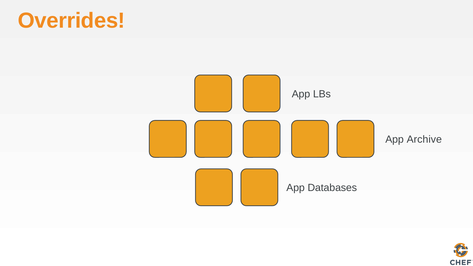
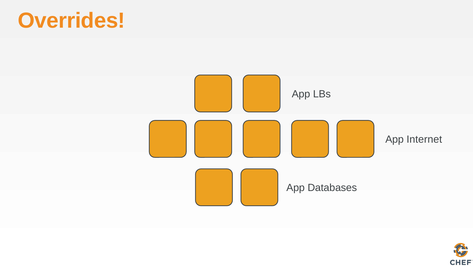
Archive: Archive -> Internet
